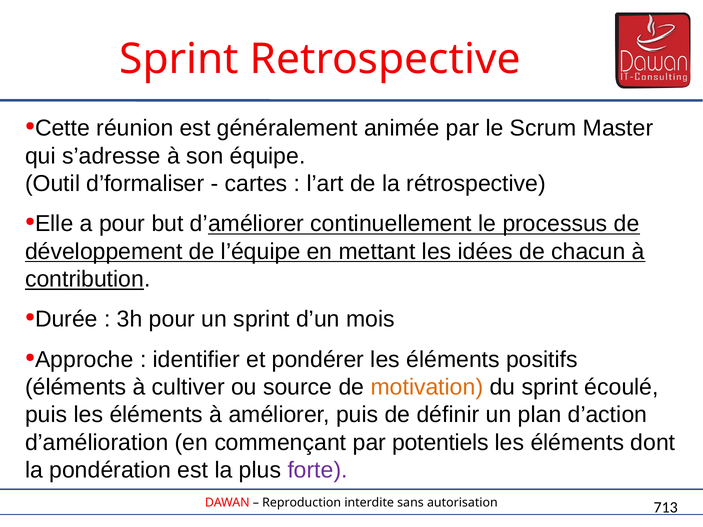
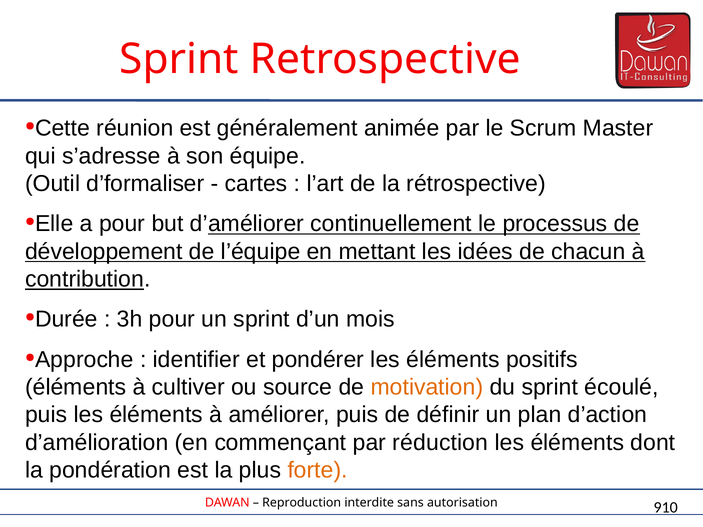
potentiels: potentiels -> réduction
forte colour: purple -> orange
713: 713 -> 910
